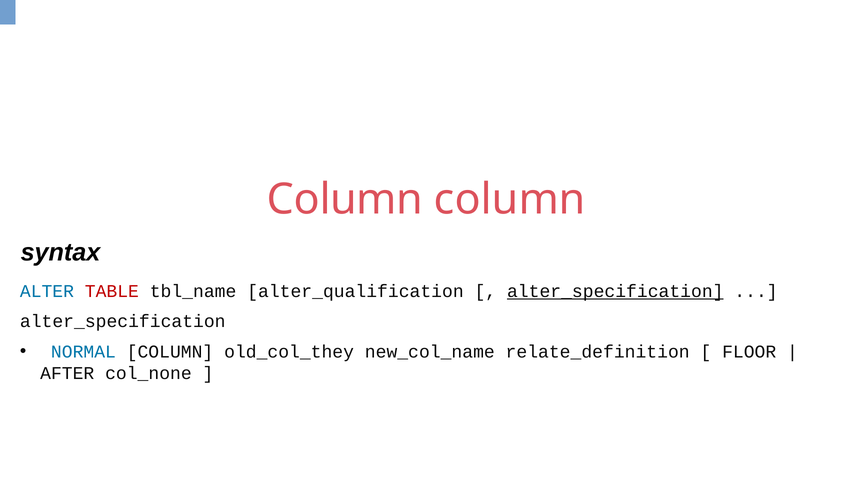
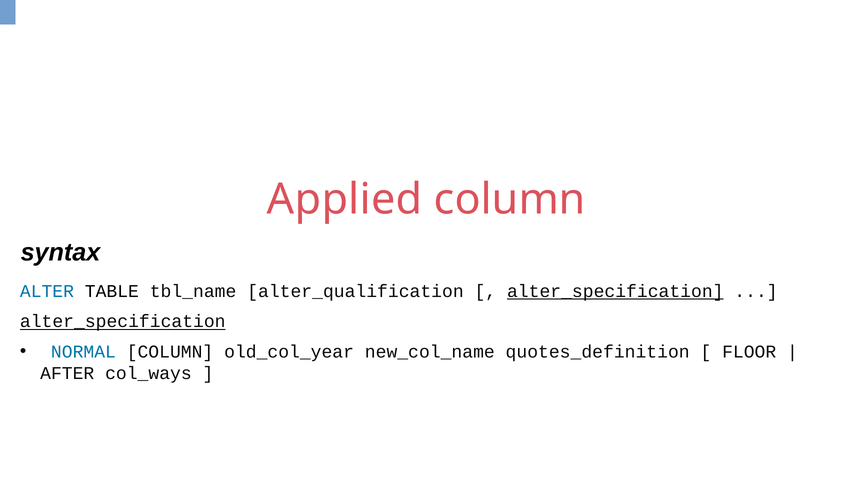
Column at (345, 200): Column -> Applied
TABLE colour: red -> black
alter_specification at (123, 322) underline: none -> present
old_col_they: old_col_they -> old_col_year
relate_definition: relate_definition -> quotes_definition
col_none: col_none -> col_ways
